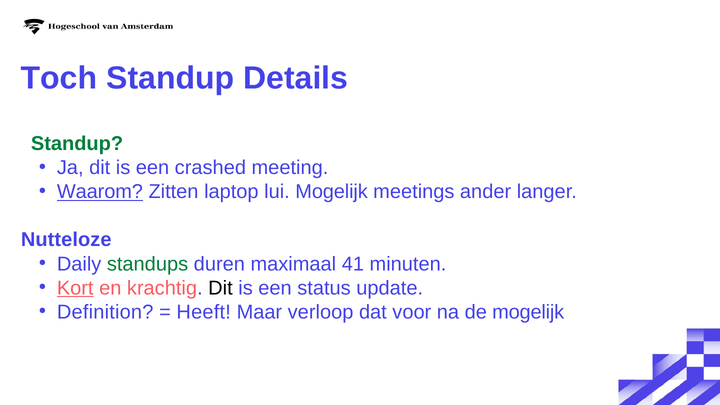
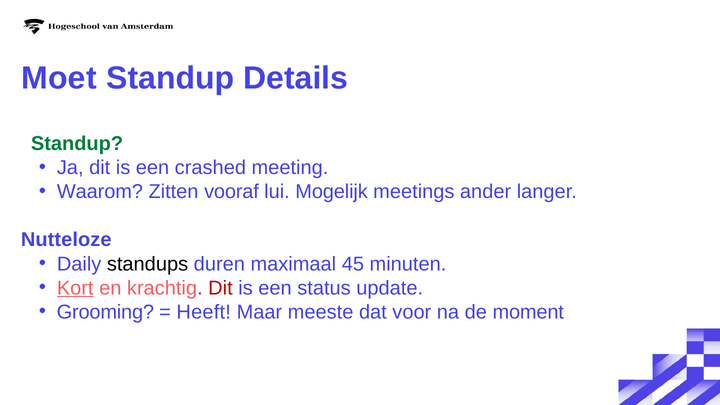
Toch: Toch -> Moet
Waarom underline: present -> none
laptop: laptop -> vooraf
standups colour: green -> black
41: 41 -> 45
Dit at (220, 288) colour: black -> red
Definition: Definition -> Grooming
verloop: verloop -> meeste
de mogelijk: mogelijk -> moment
